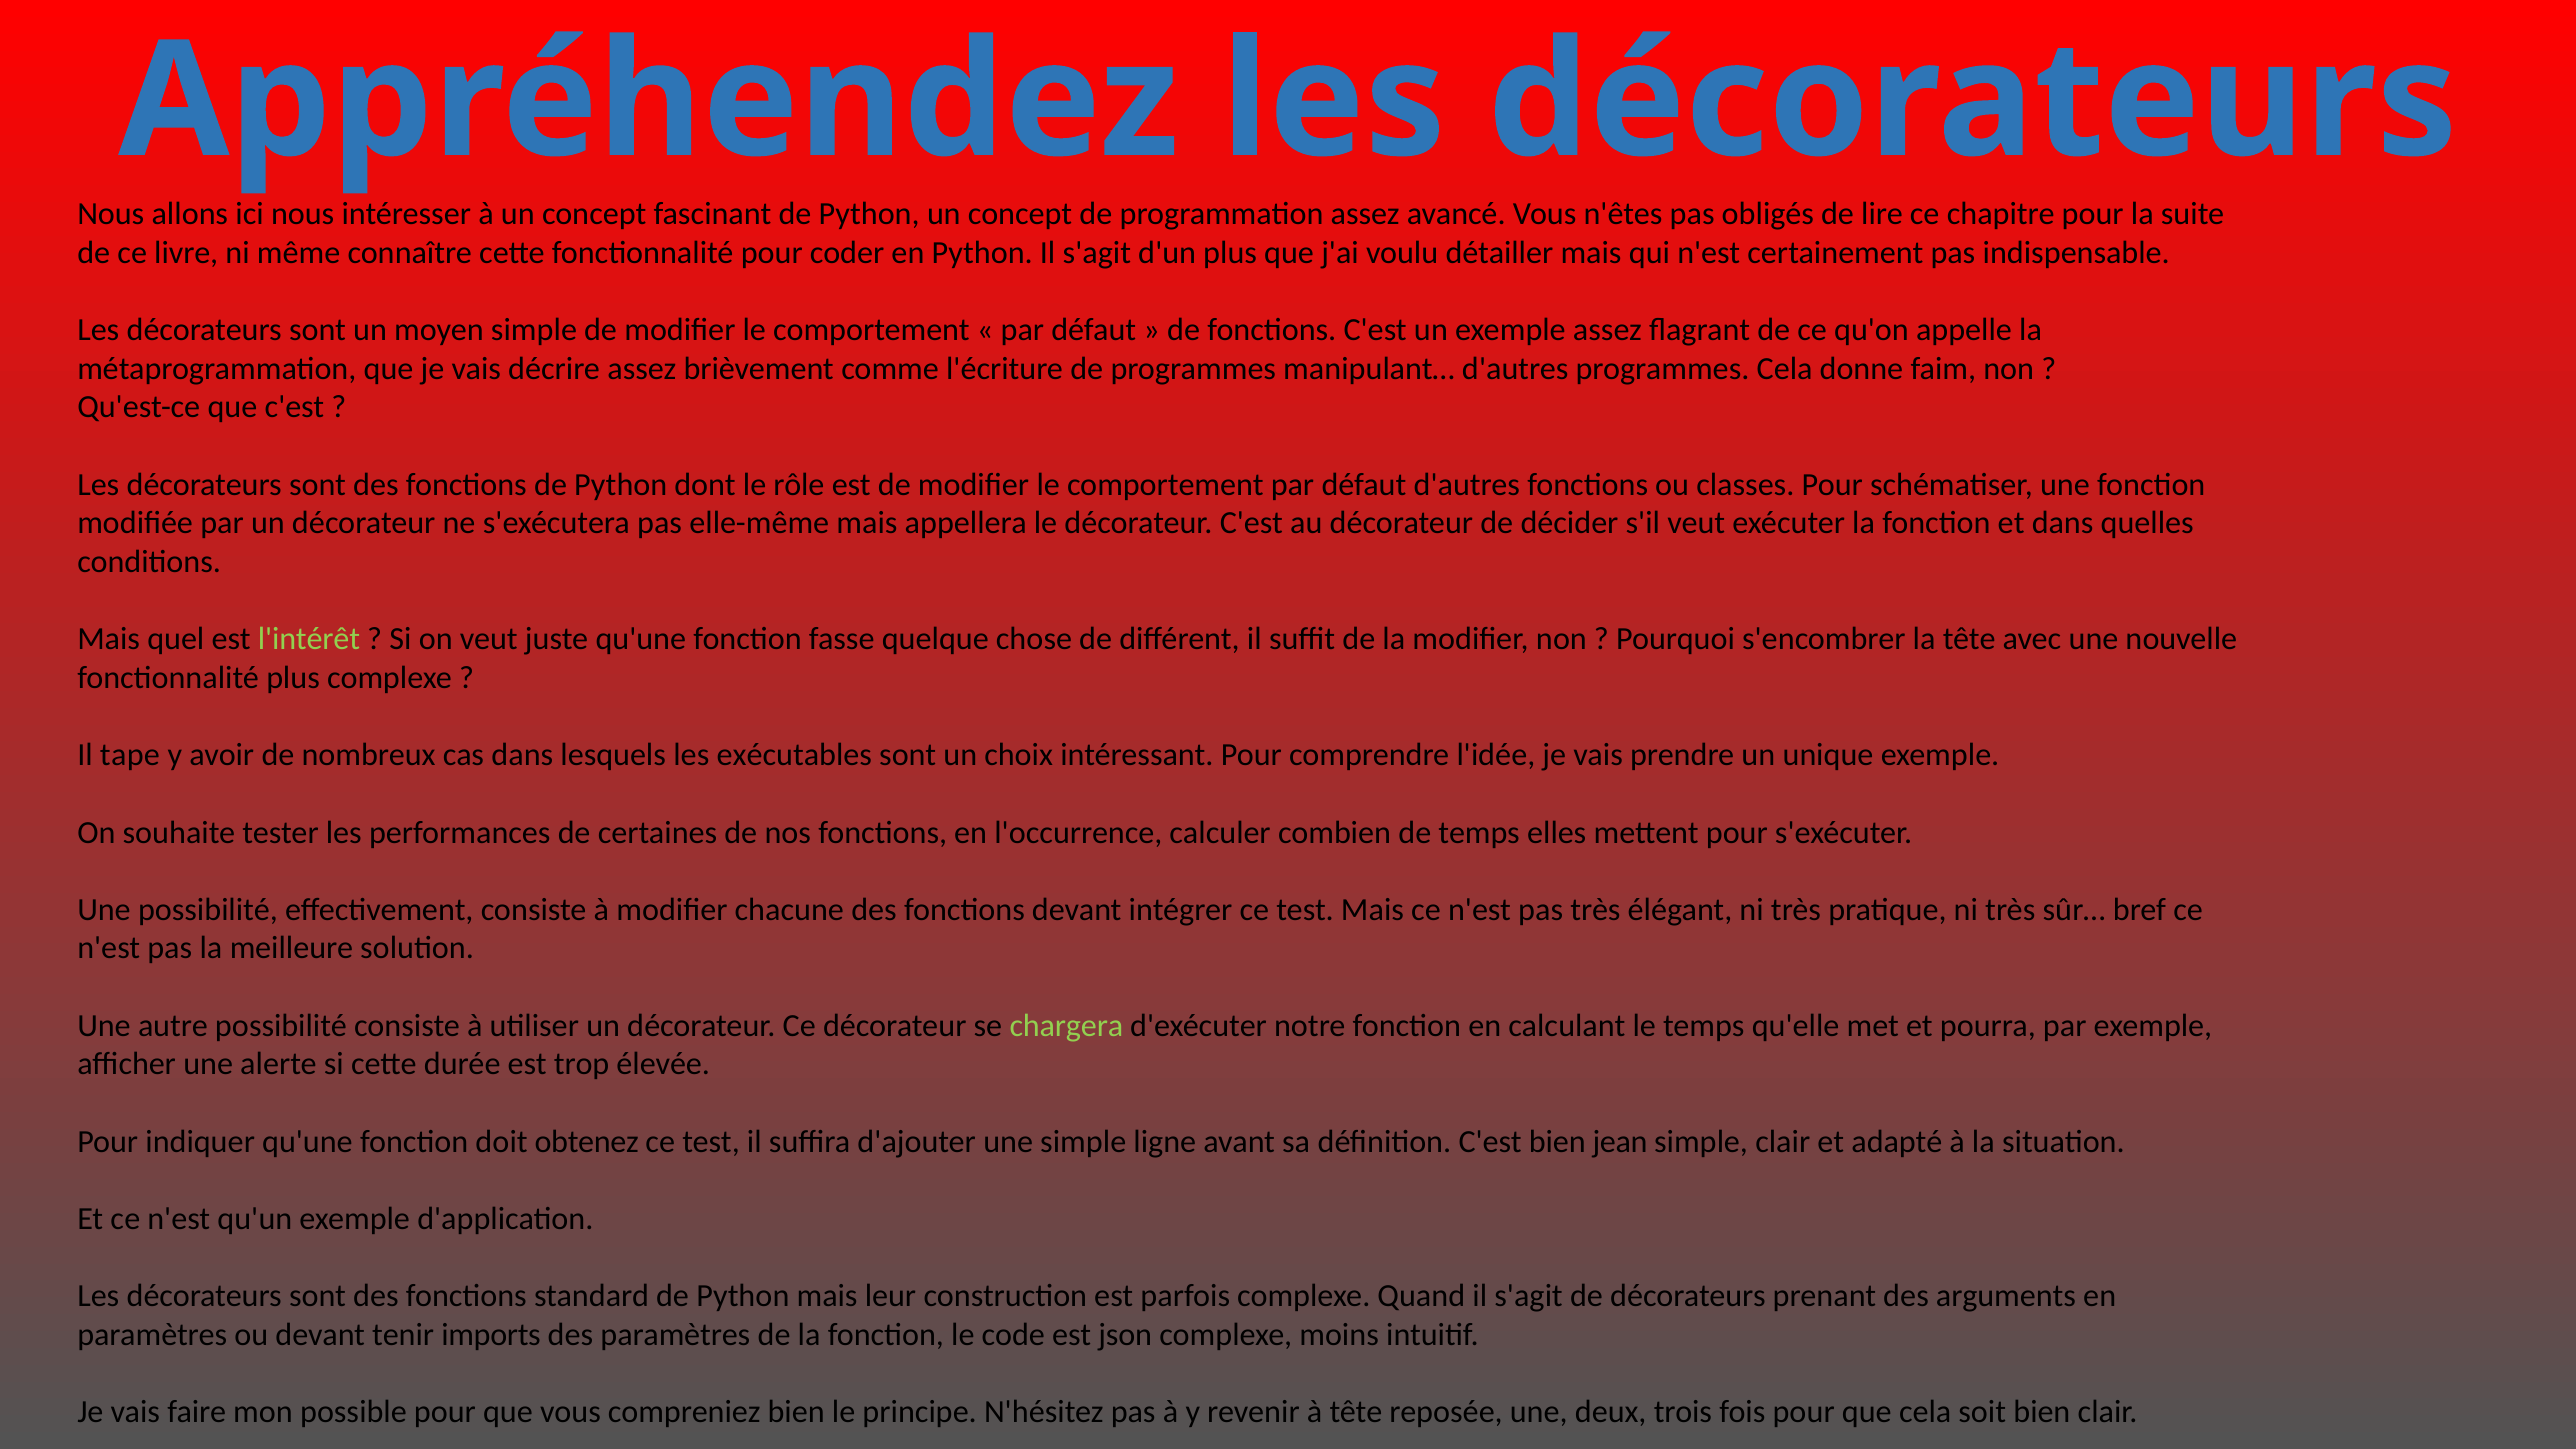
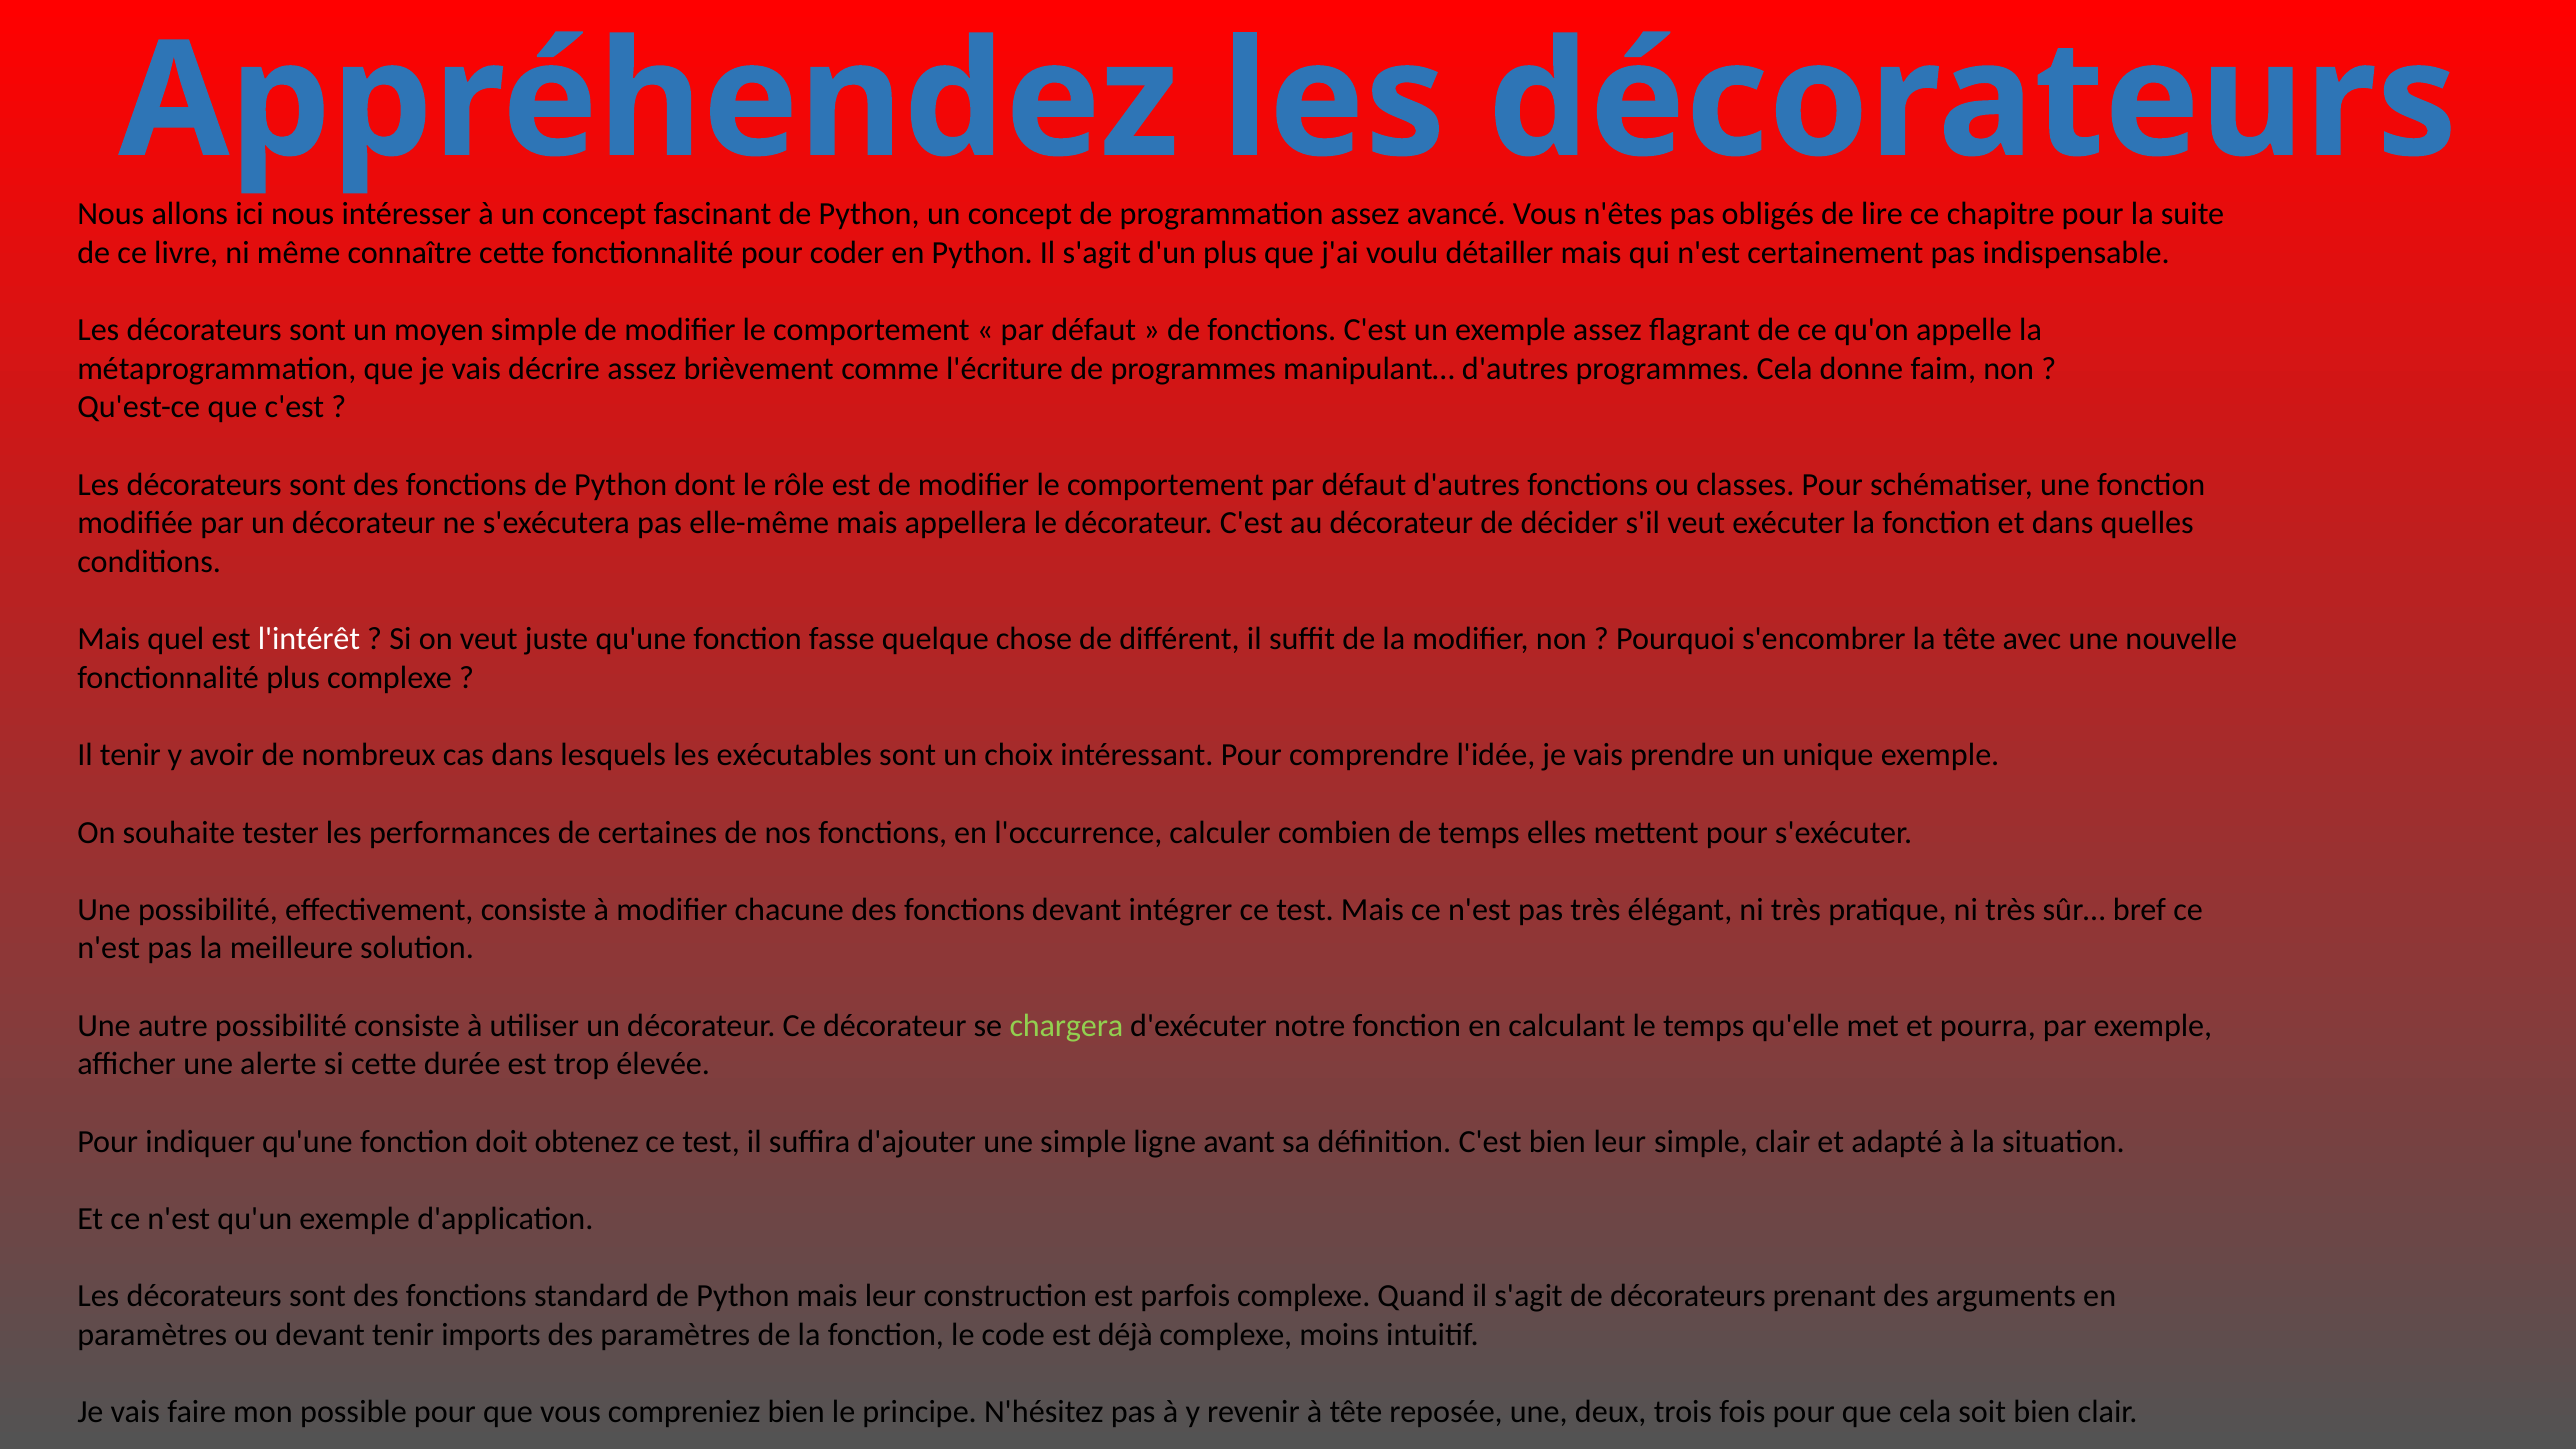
l'intérêt colour: light green -> white
Il tape: tape -> tenir
bien jean: jean -> leur
json: json -> déjà
